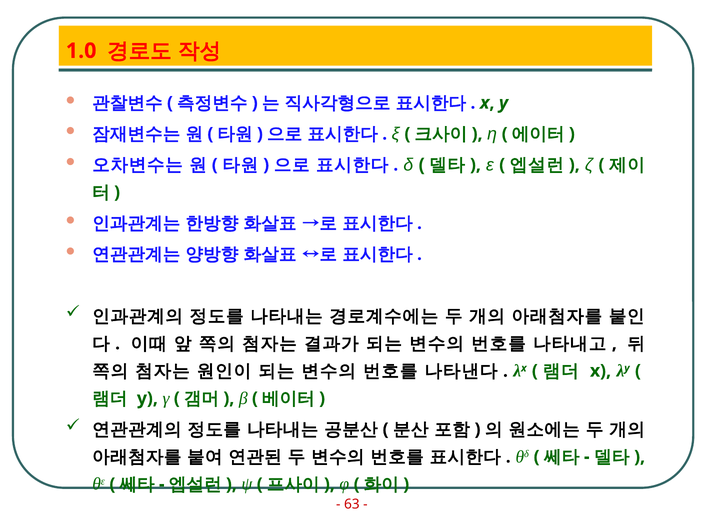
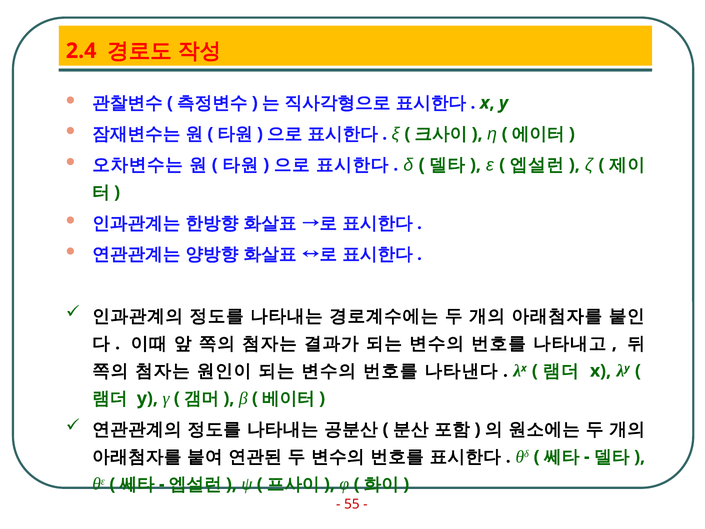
1.0: 1.0 -> 2.4
63: 63 -> 55
